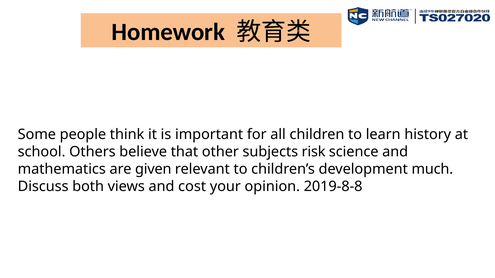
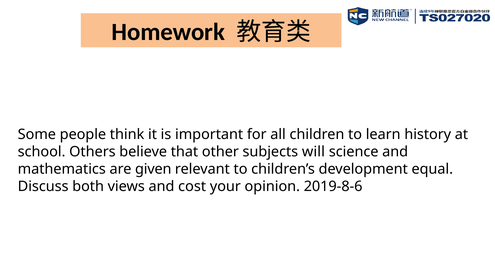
risk: risk -> will
much: much -> equal
2019-8-8: 2019-8-8 -> 2019-8-6
